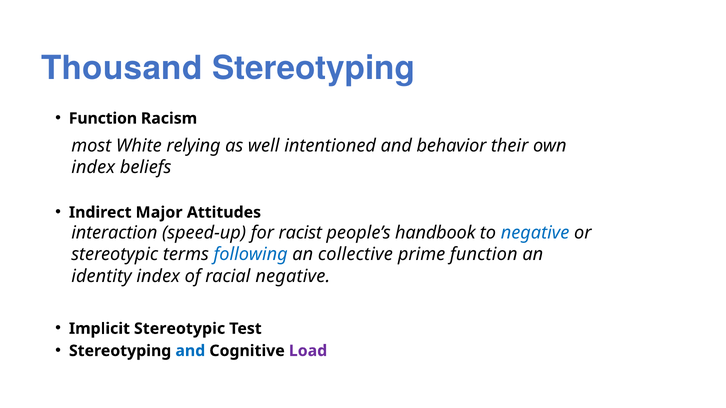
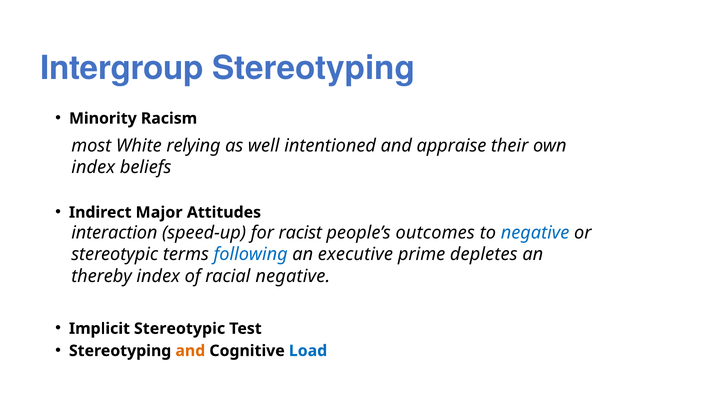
Thousand: Thousand -> Intergroup
Function at (103, 119): Function -> Minority
behavior: behavior -> appraise
handbook: handbook -> outcomes
collective: collective -> executive
prime function: function -> depletes
identity: identity -> thereby
and at (190, 351) colour: blue -> orange
Load colour: purple -> blue
